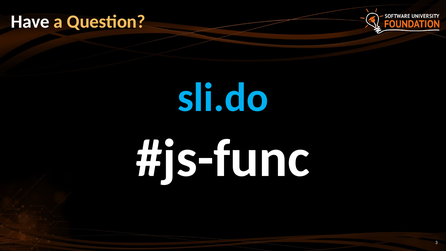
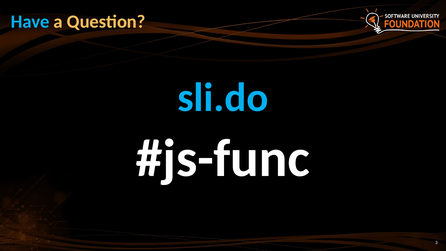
Have colour: white -> light blue
